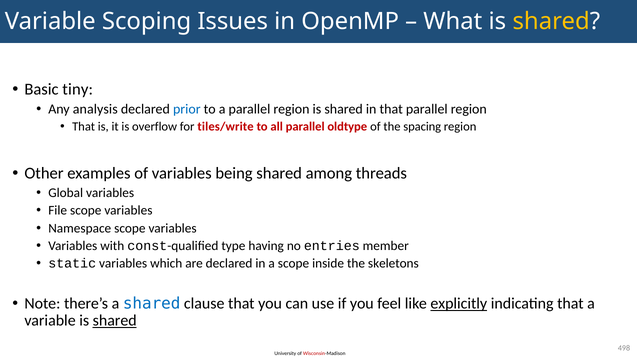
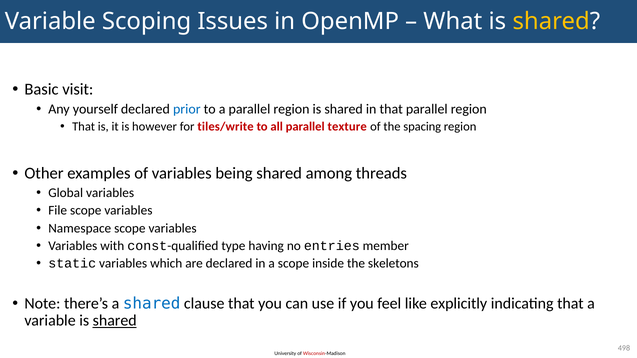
tiny: tiny -> visit
analysis: analysis -> yourself
overflow: overflow -> however
oldtype: oldtype -> texture
explicitly underline: present -> none
